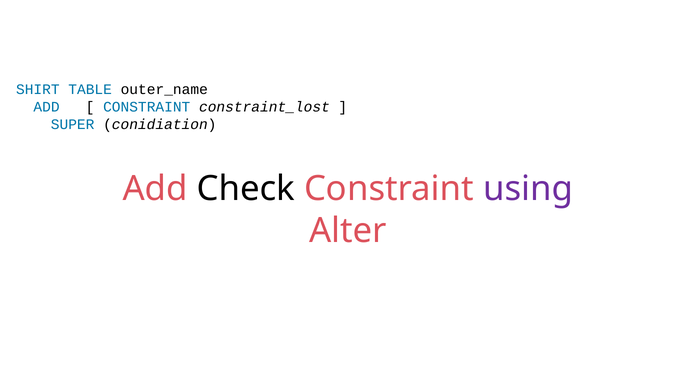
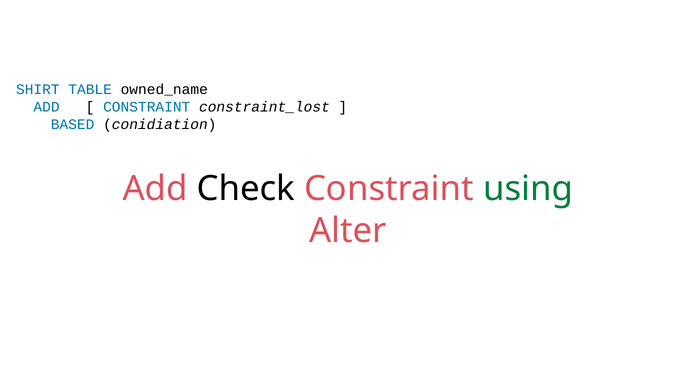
outer_name: outer_name -> owned_name
SUPER: SUPER -> BASED
using colour: purple -> green
